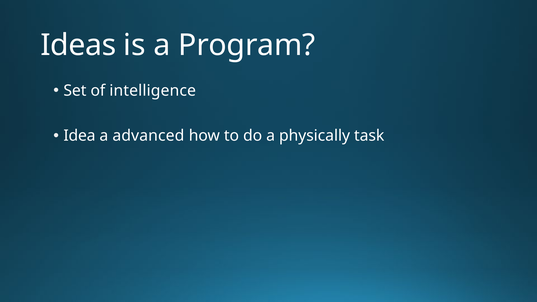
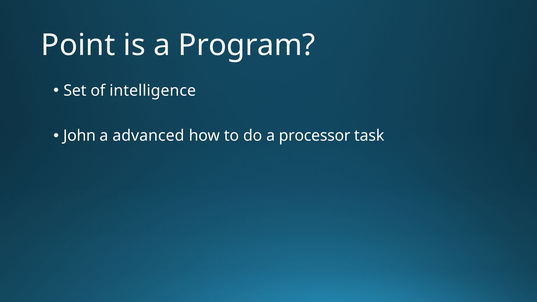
Ideas: Ideas -> Point
Idea: Idea -> John
physically: physically -> processor
